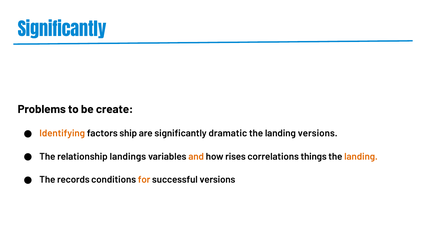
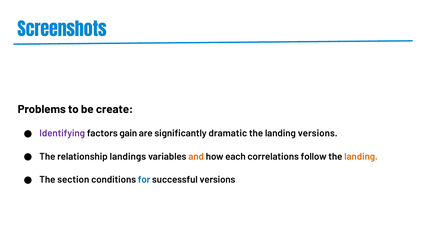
Significantly at (62, 30): Significantly -> Screenshots
Identifying colour: orange -> purple
ship: ship -> gain
rises: rises -> each
things: things -> follow
records: records -> section
for colour: orange -> blue
